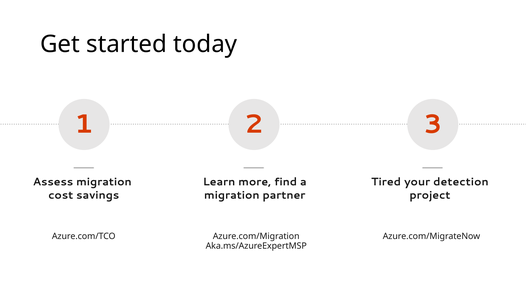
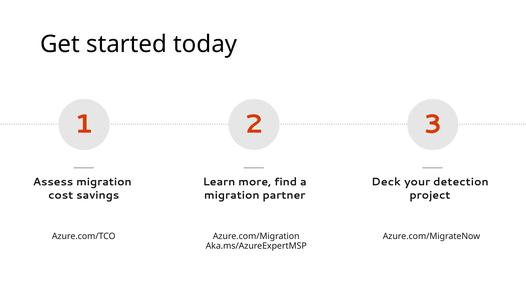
Tired: Tired -> Deck
